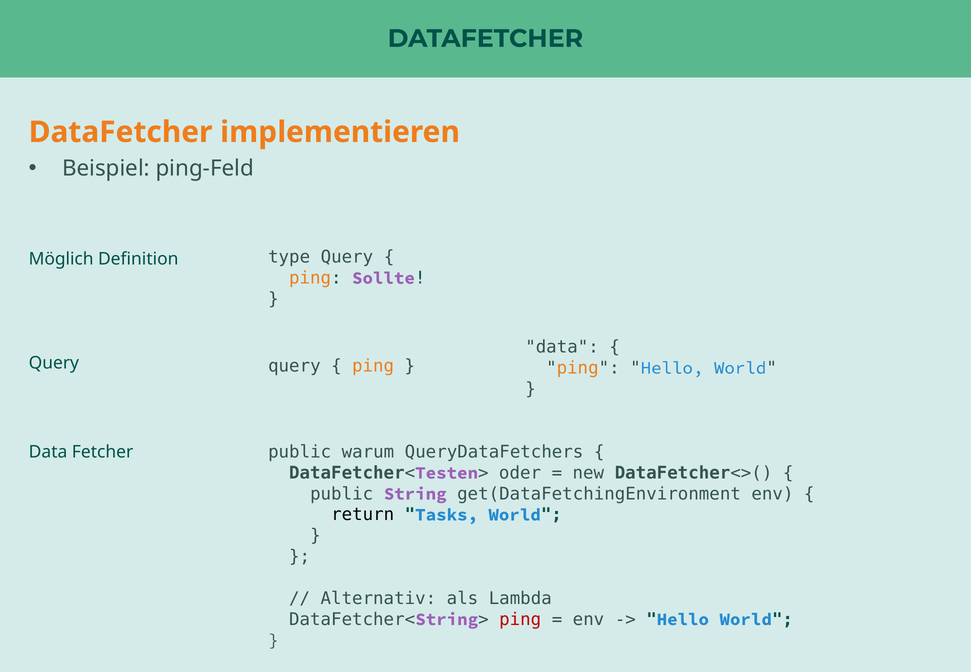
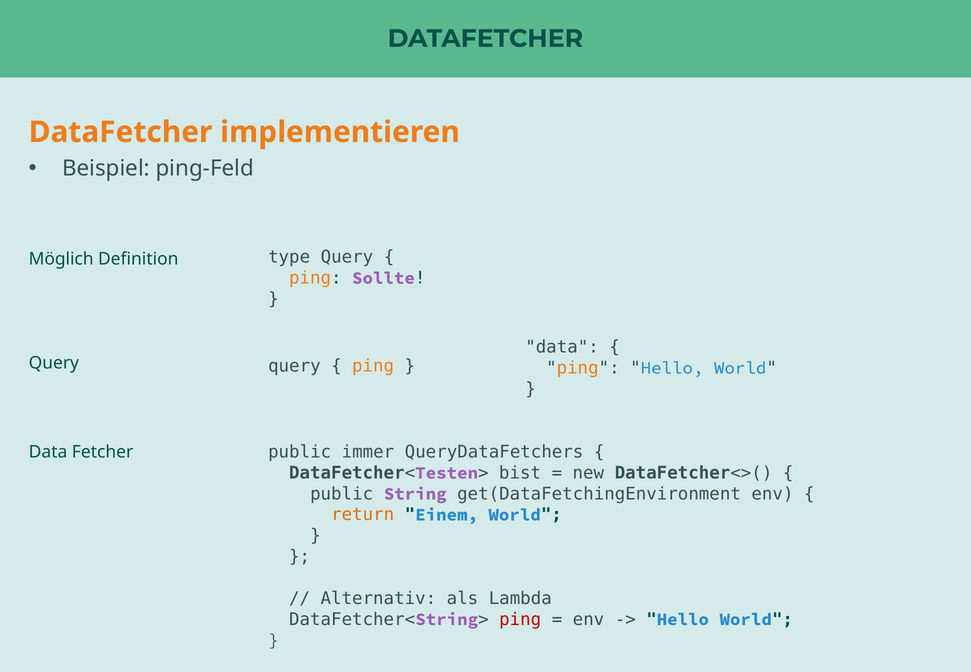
warum: warum -> immer
oder: oder -> bist
return colour: black -> orange
Tasks: Tasks -> Einem
